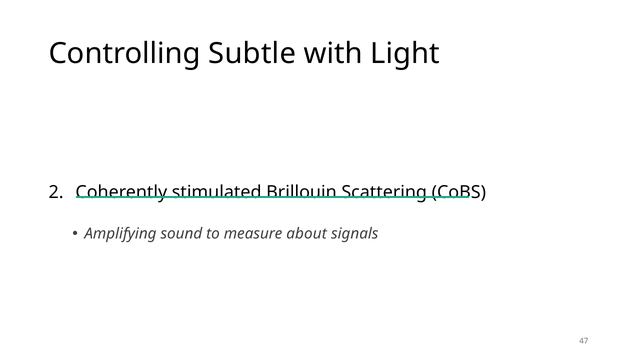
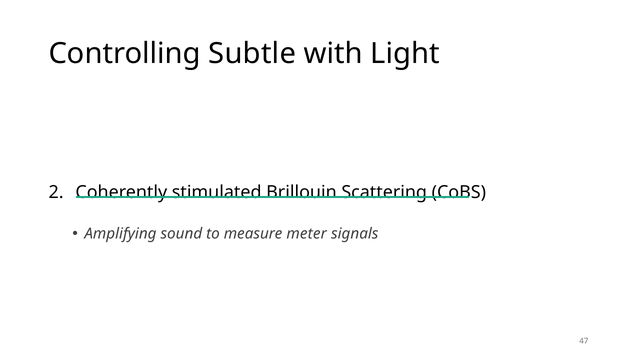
about: about -> meter
